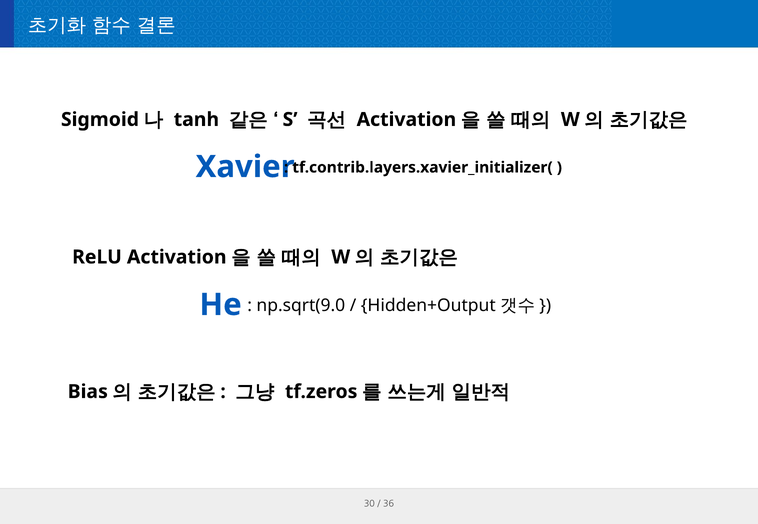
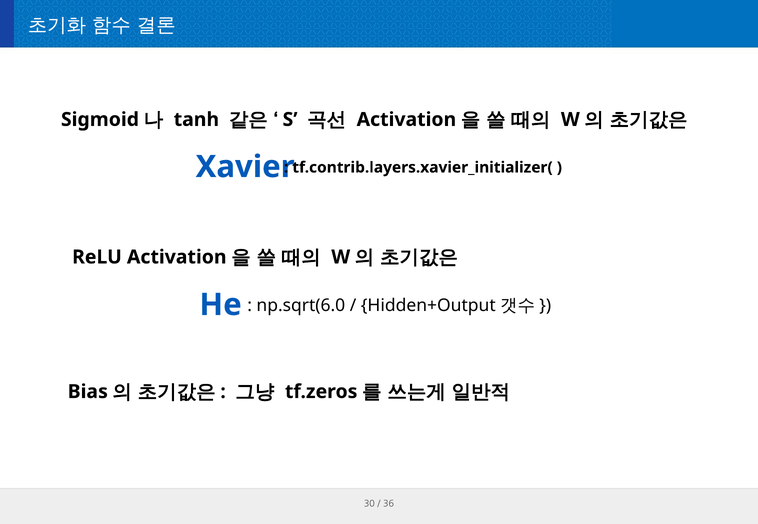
np.sqrt(9.0: np.sqrt(9.0 -> np.sqrt(6.0
